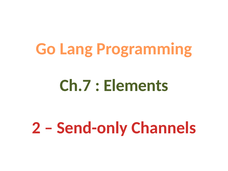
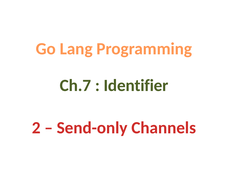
Elements: Elements -> Identifier
